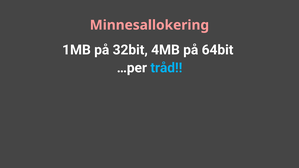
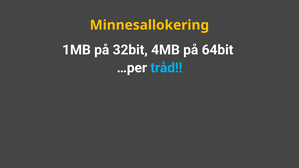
Minnesallokering colour: pink -> yellow
